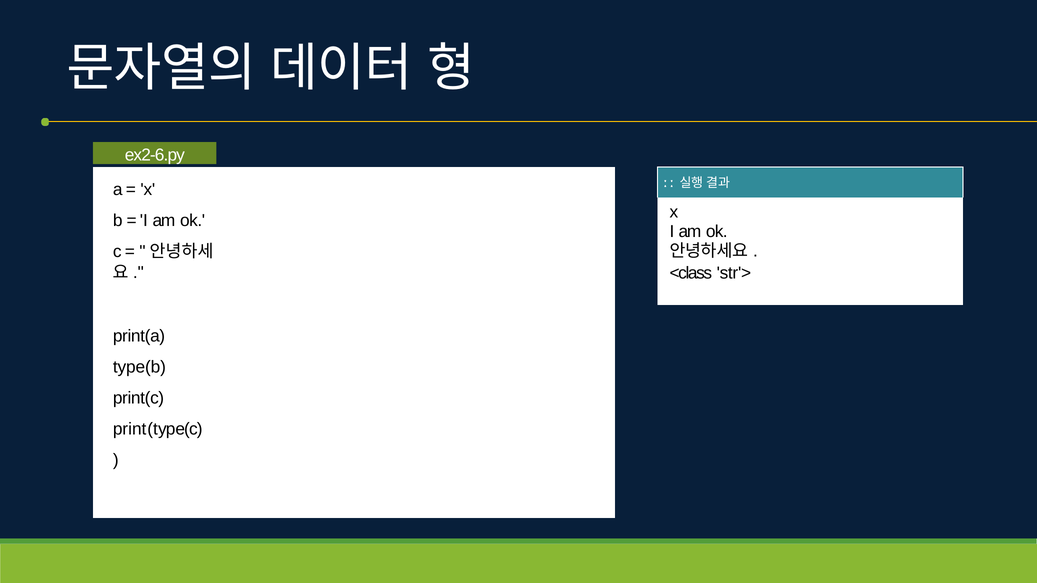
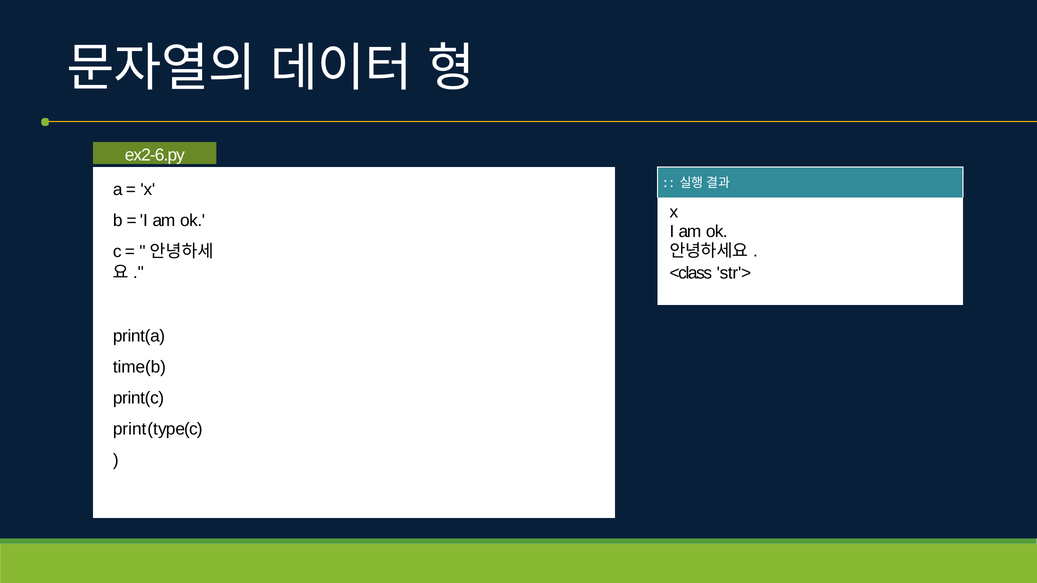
type(b: type(b -> time(b
